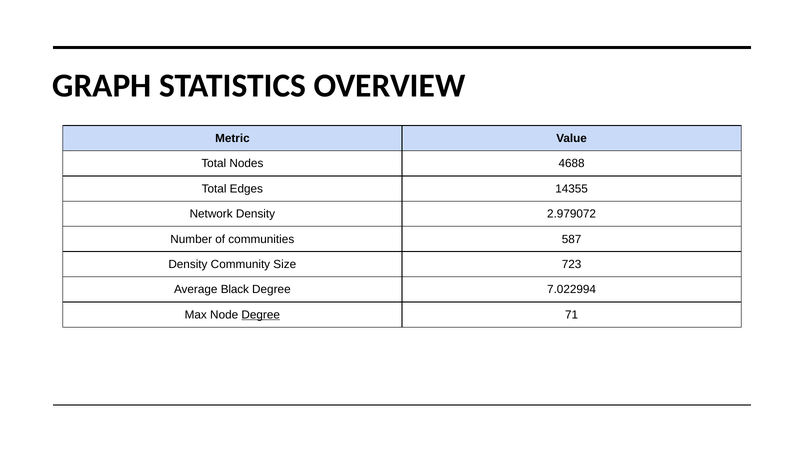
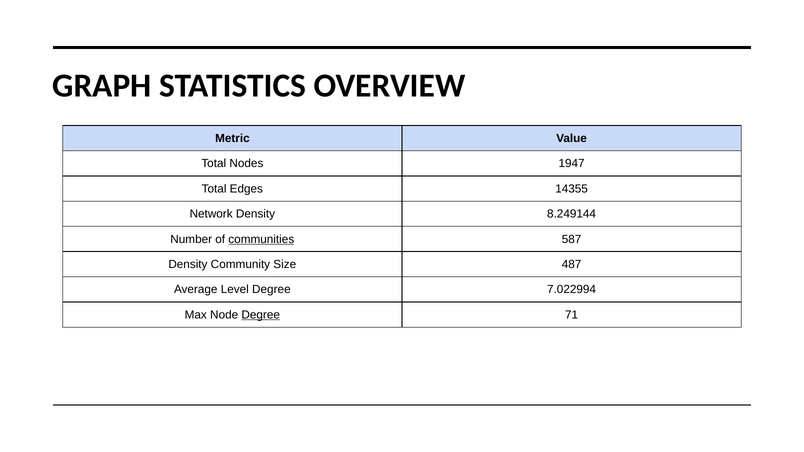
4688: 4688 -> 1947
2.979072: 2.979072 -> 8.249144
communities underline: none -> present
723: 723 -> 487
Black: Black -> Level
